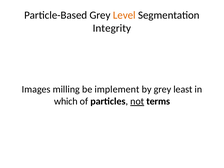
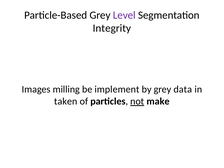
Level colour: orange -> purple
least: least -> data
which: which -> taken
terms: terms -> make
